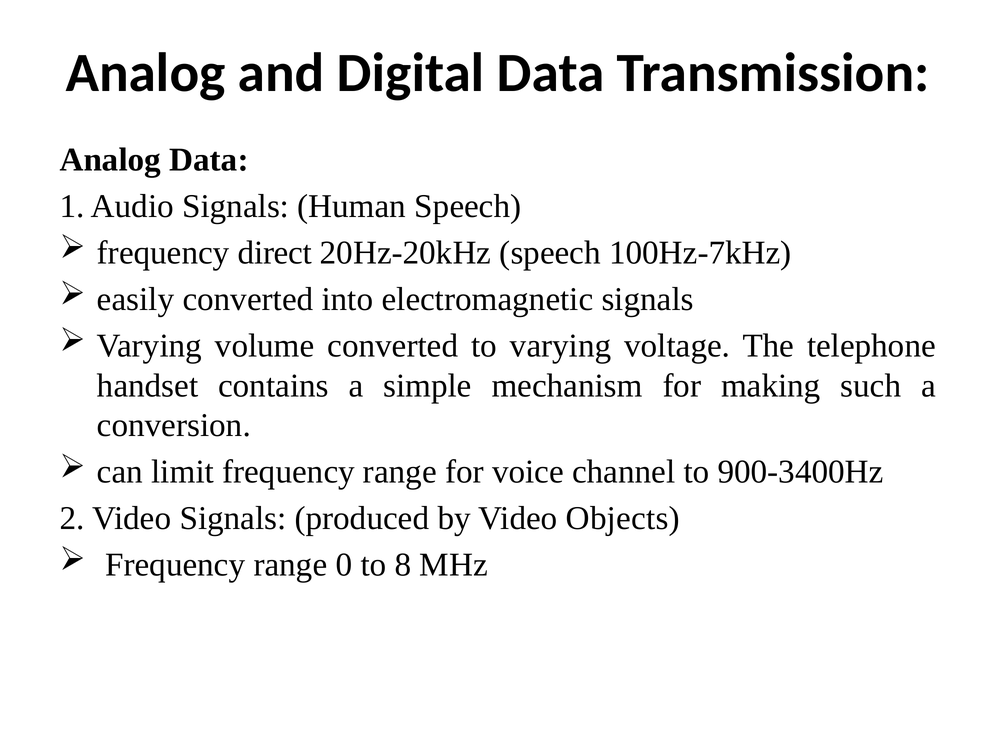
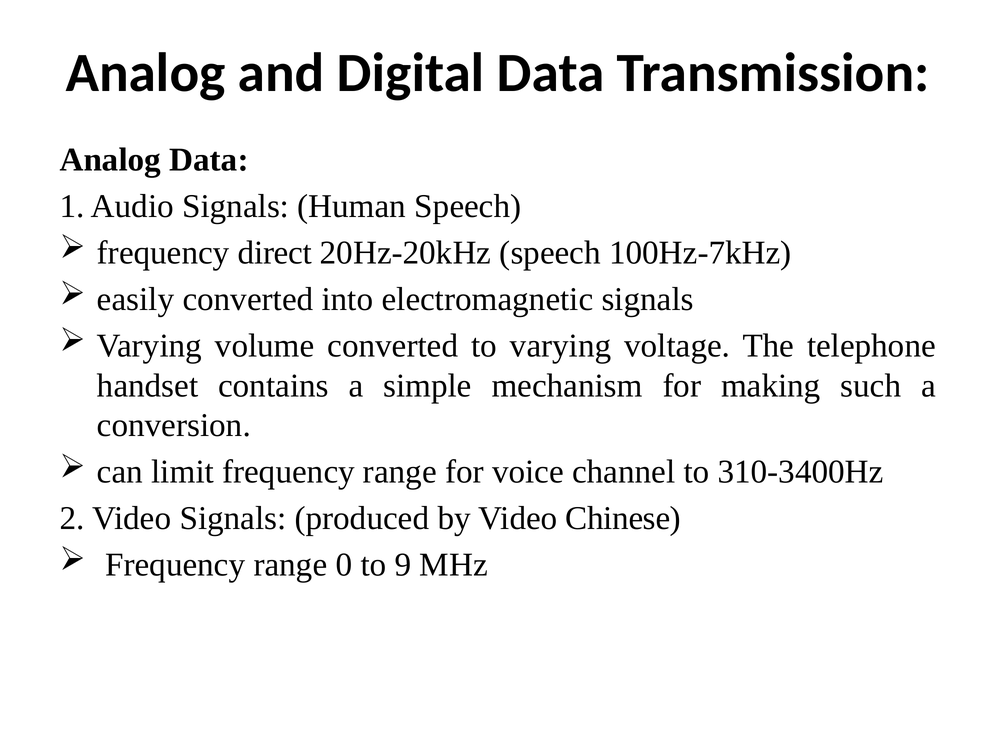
900-3400Hz: 900-3400Hz -> 310-3400Hz
Objects: Objects -> Chinese
8: 8 -> 9
